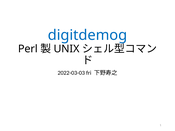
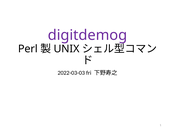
digitdemog colour: blue -> purple
